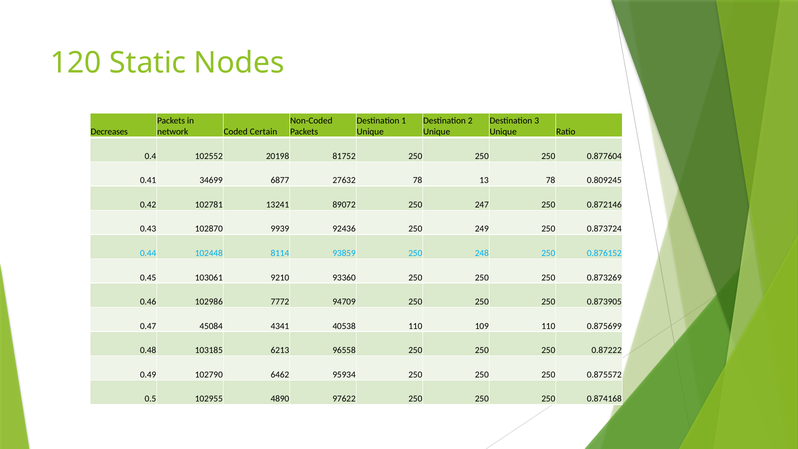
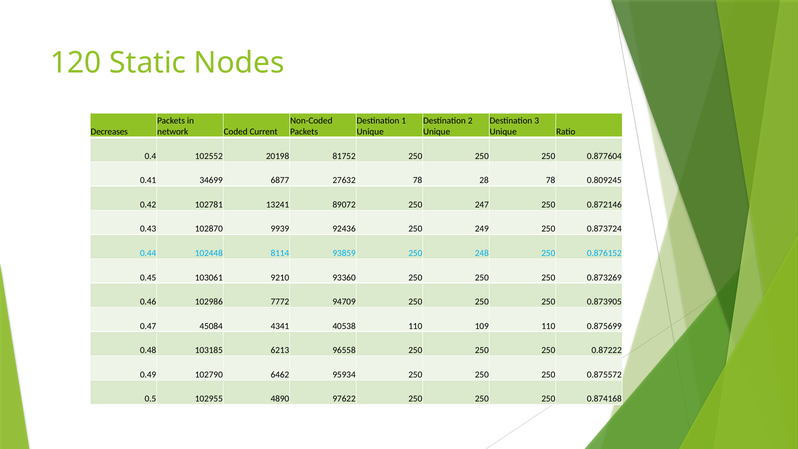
Certain: Certain -> Current
13: 13 -> 28
